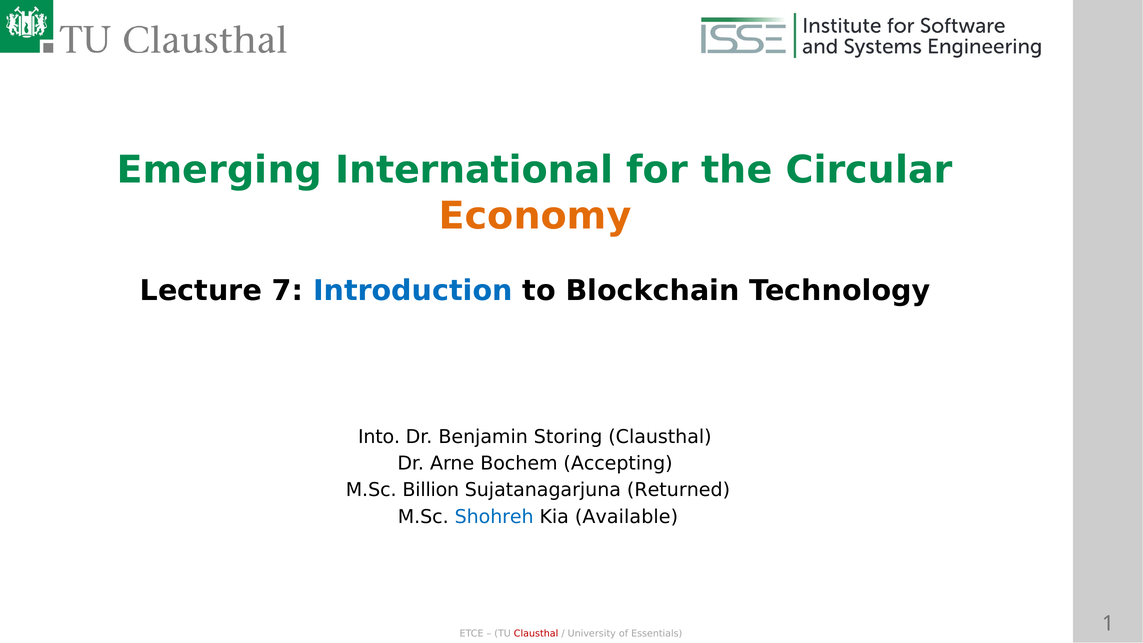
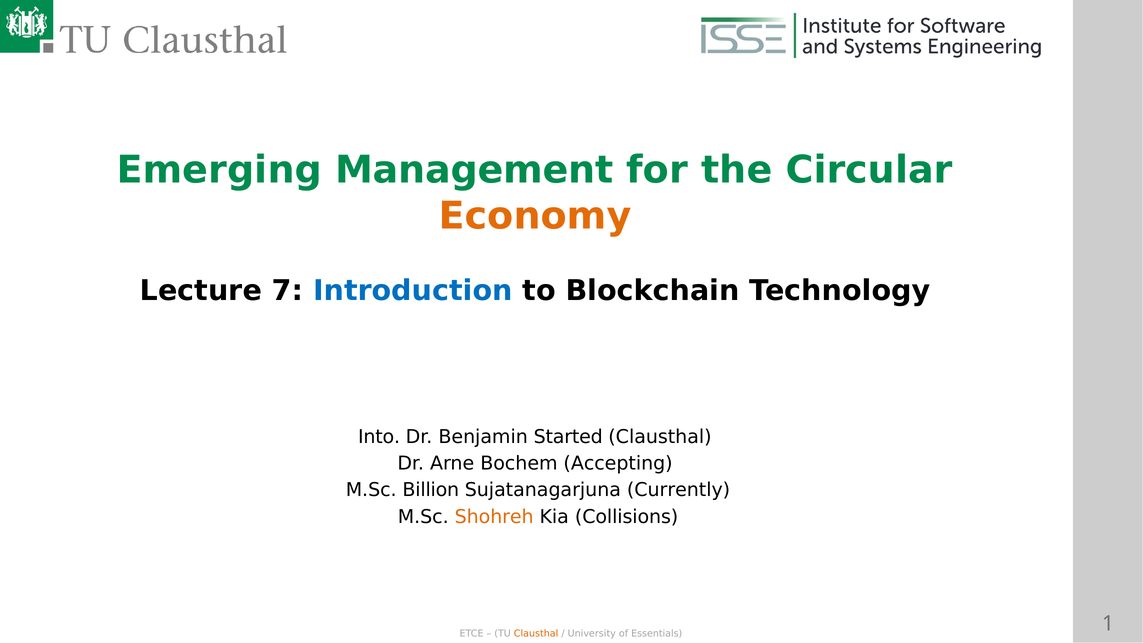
International: International -> Management
Storing: Storing -> Started
Returned: Returned -> Currently
Shohreh colour: blue -> orange
Available: Available -> Collisions
Clausthal at (536, 633) colour: red -> orange
